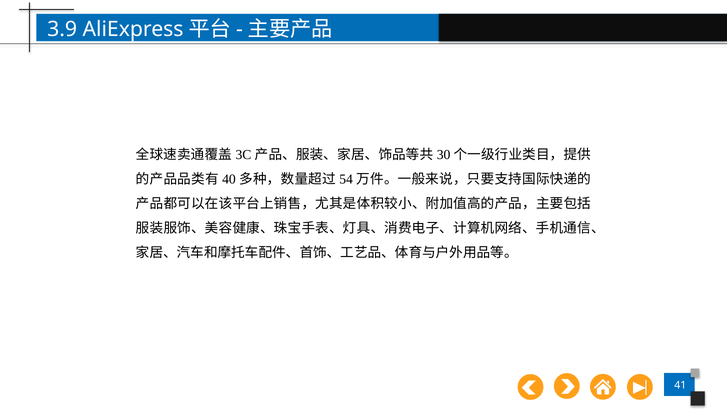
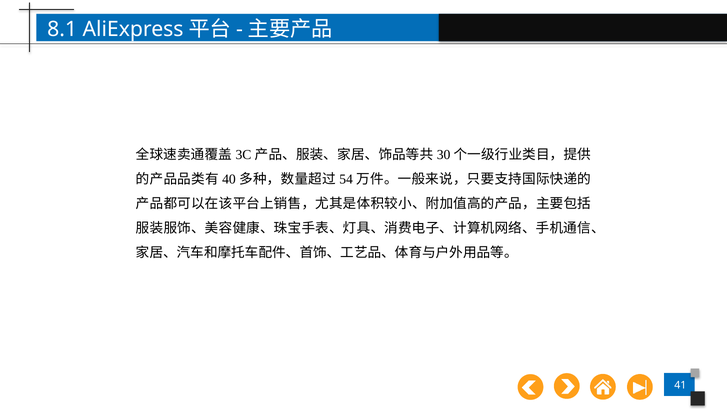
3.9: 3.9 -> 8.1
